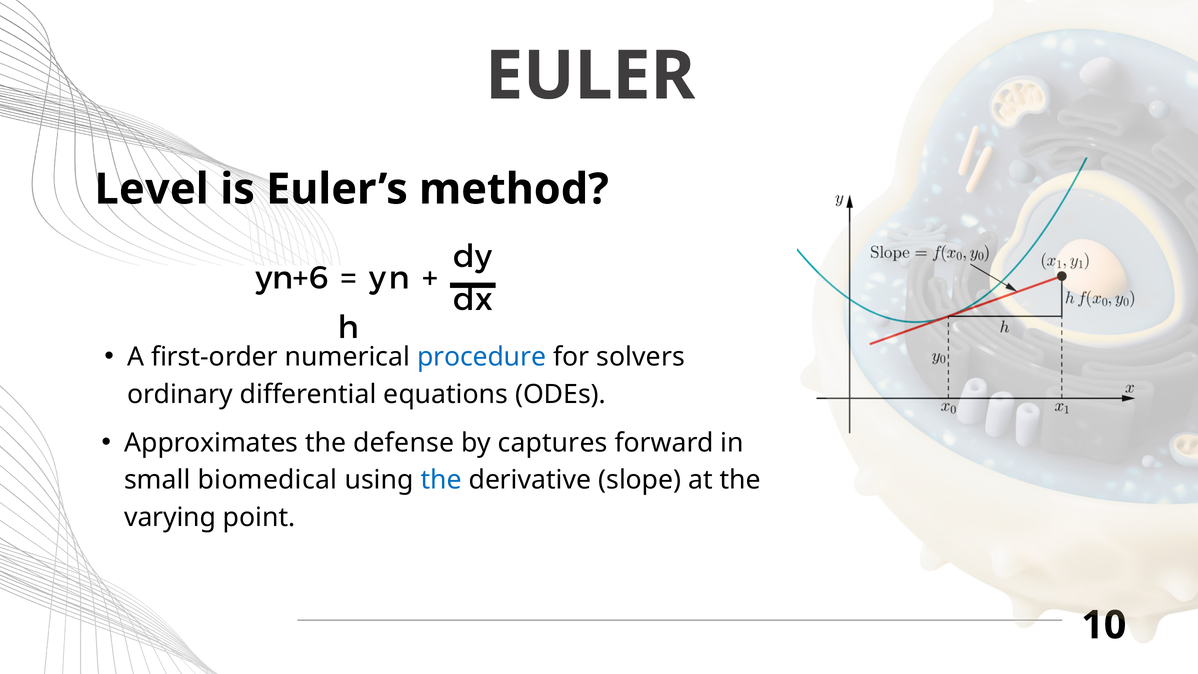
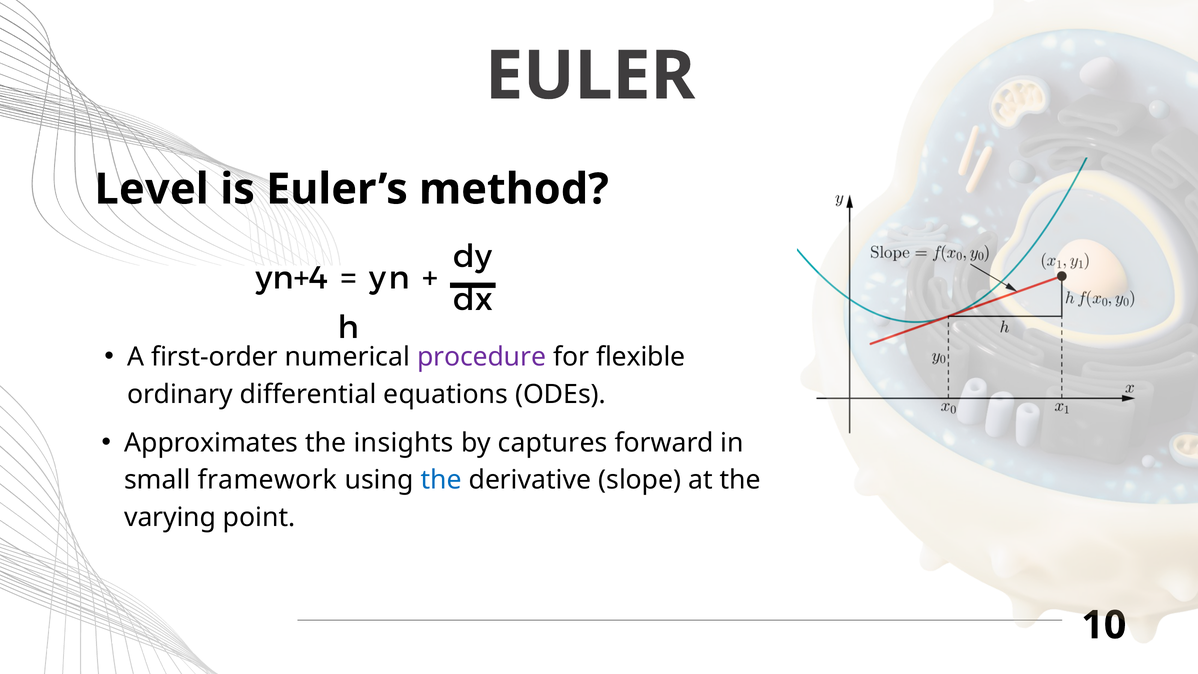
yn+6: yn+6 -> yn+4
procedure colour: blue -> purple
solvers: solvers -> flexible
defense: defense -> insights
biomedical: biomedical -> framework
